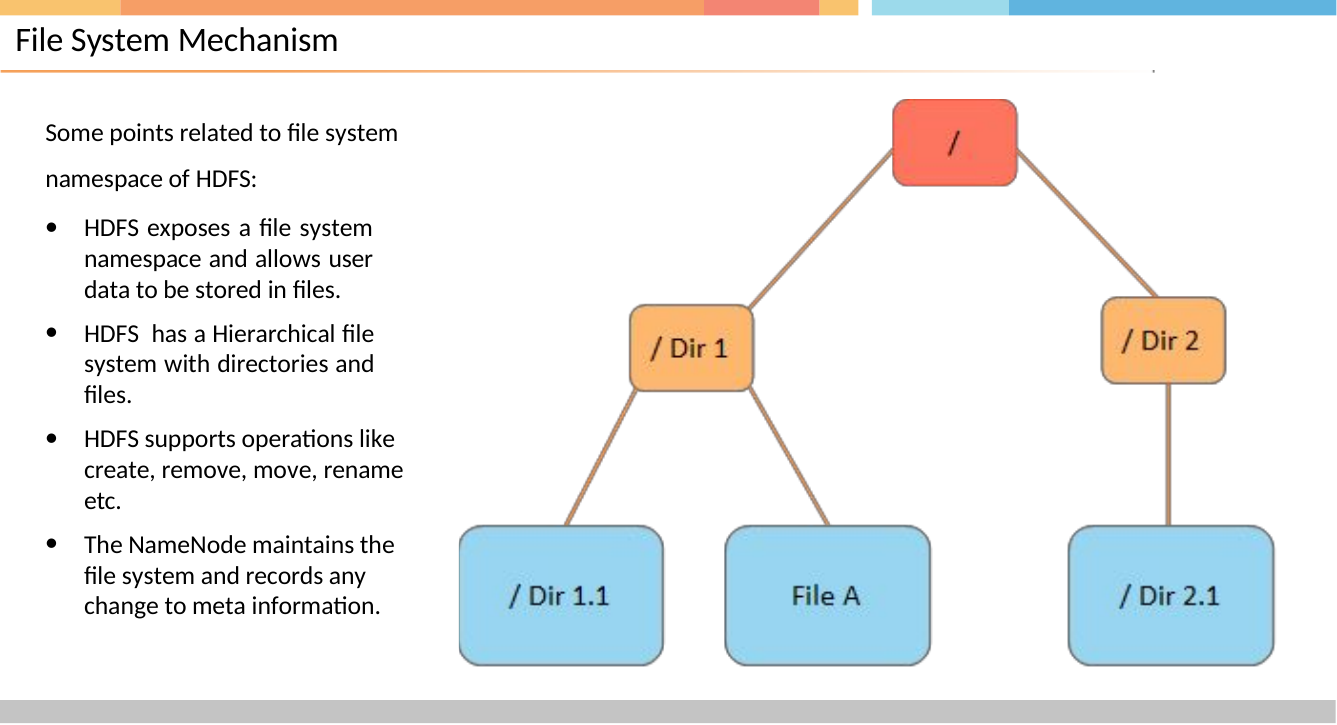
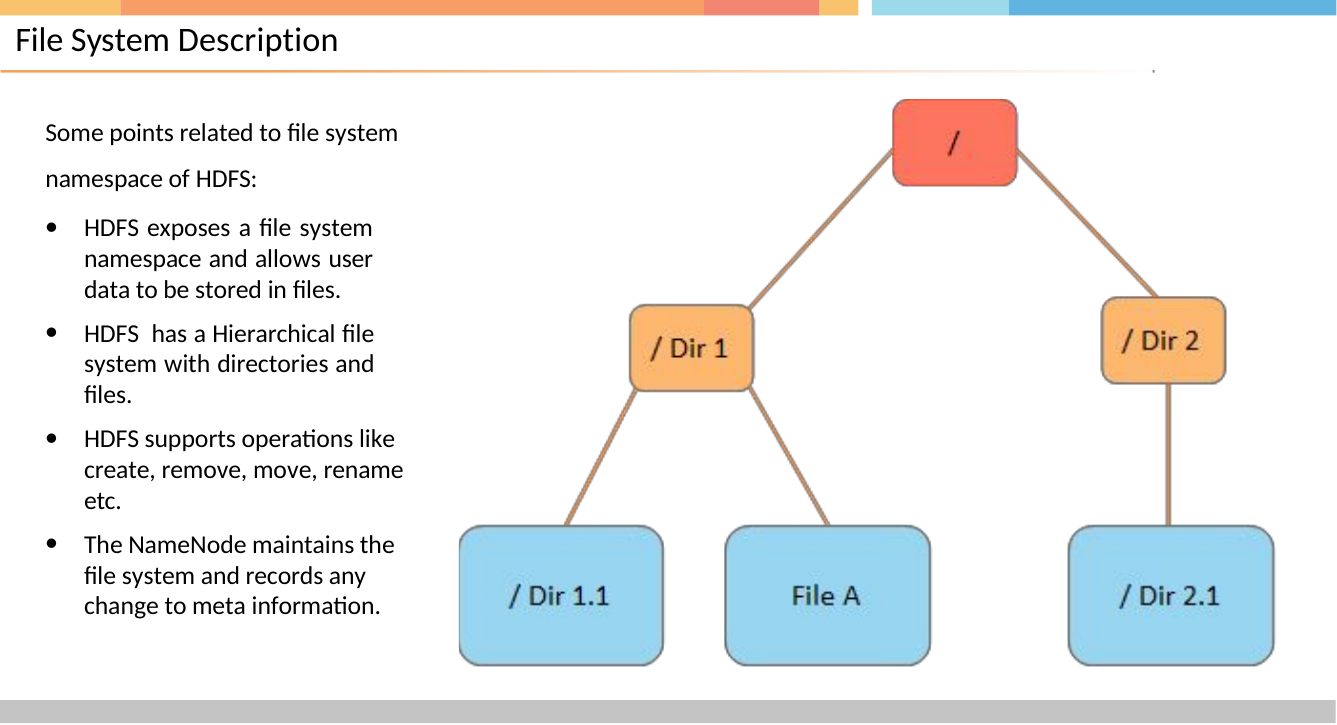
Mechanism: Mechanism -> Description
